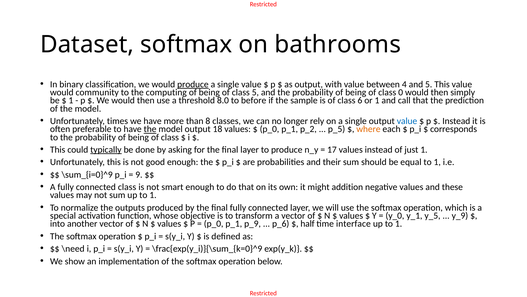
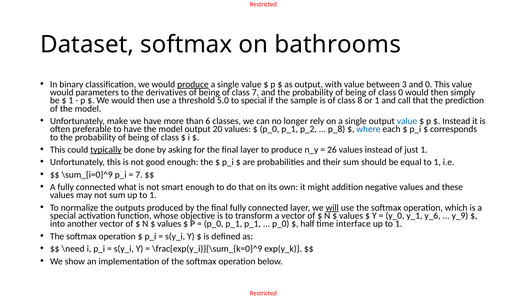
4: 4 -> 3
and 5: 5 -> 0
community: community -> parameters
computing: computing -> derivatives
class 5: 5 -> 7
8.0: 8.0 -> 5.0
to before: before -> special
6: 6 -> 8
times: times -> make
8: 8 -> 6
the at (150, 129) underline: present -> none
18: 18 -> 20
p_5: p_5 -> p_8
where colour: orange -> blue
17: 17 -> 26
9 at (139, 174): 9 -> 7
connected class: class -> what
will underline: none -> present
y_5: y_5 -> y_6
p_1 p_9: p_9 -> p_1
p_6 at (281, 223): p_6 -> p_0
